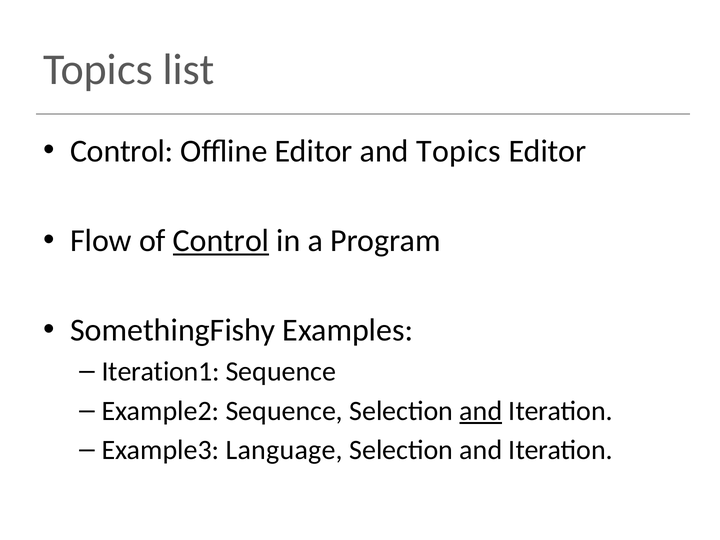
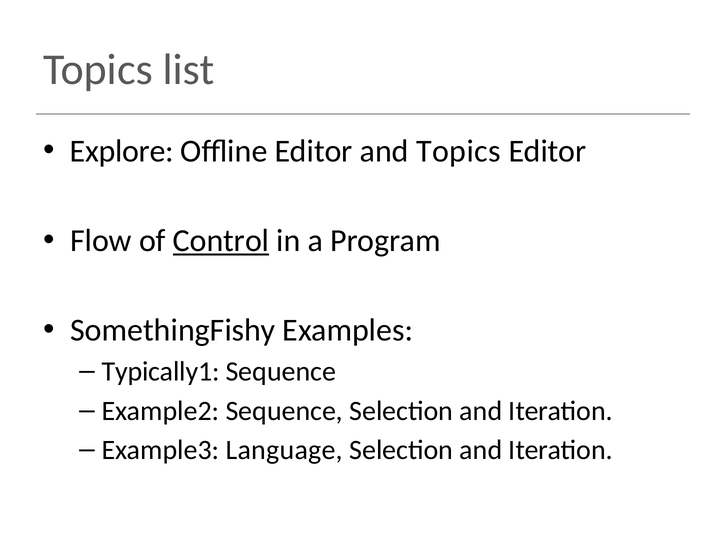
Control at (122, 151): Control -> Explore
Iteration1: Iteration1 -> Typically1
and at (481, 411) underline: present -> none
